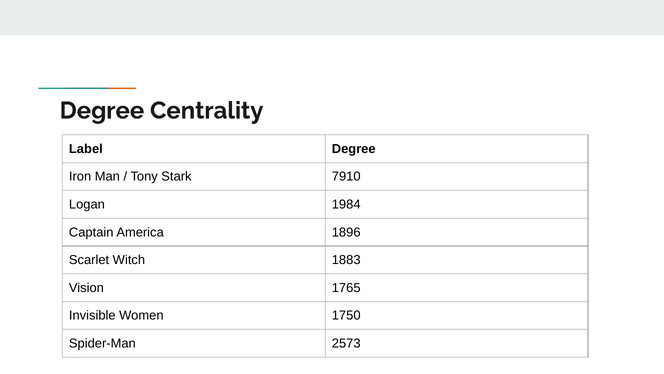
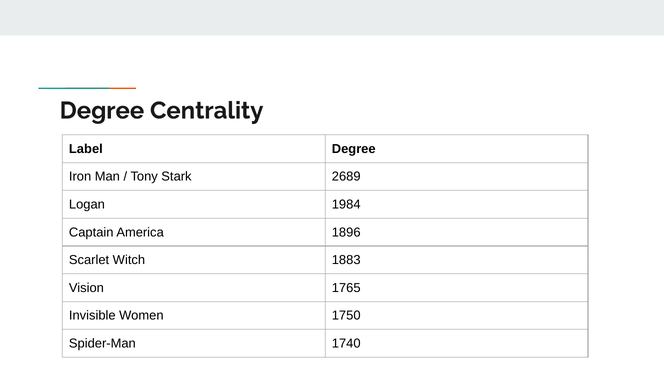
7910: 7910 -> 2689
2573: 2573 -> 1740
